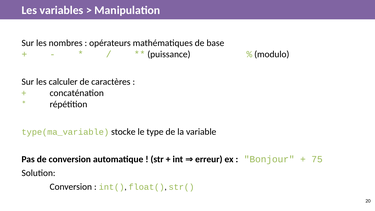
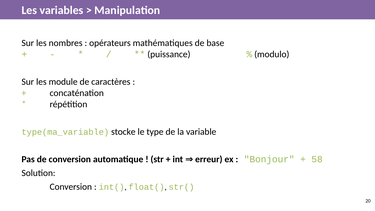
calculer: calculer -> module
75: 75 -> 58
